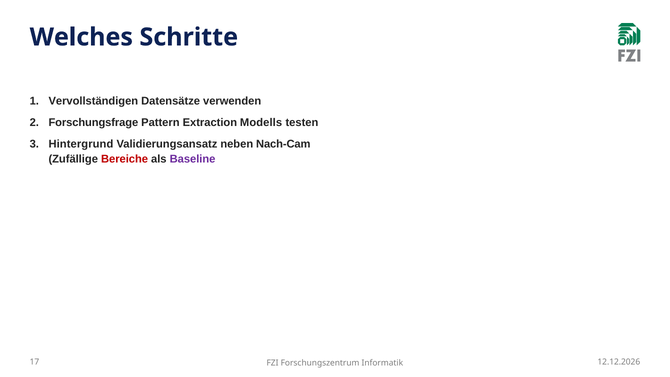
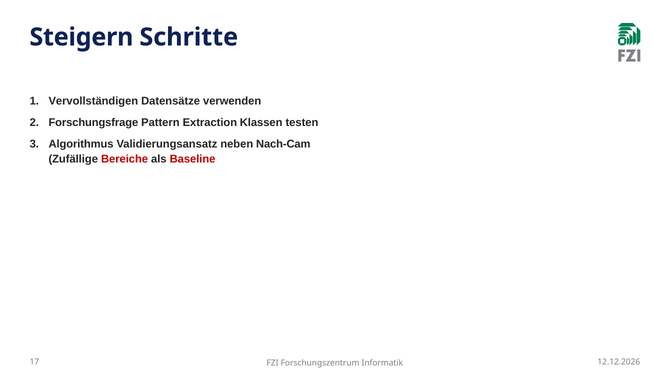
Welches: Welches -> Steigern
Modells: Modells -> Klassen
Hintergrund: Hintergrund -> Algorithmus
Baseline colour: purple -> red
